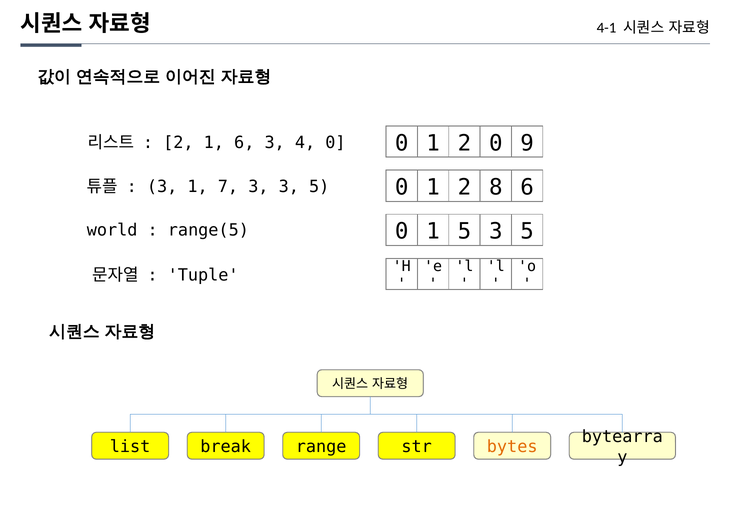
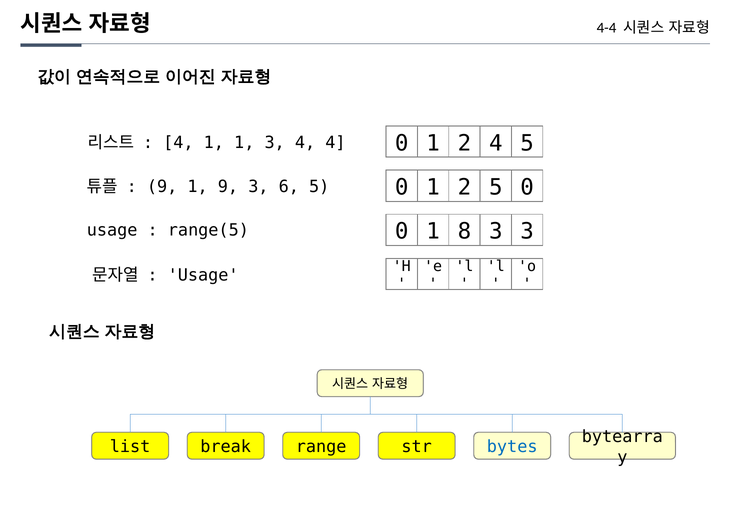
4-1: 4-1 -> 4-4
2 0: 0 -> 4
0 9: 9 -> 5
2 at (178, 143): 2 -> 4
1 6: 6 -> 1
4 0: 0 -> 4
2 8: 8 -> 5
0 6: 6 -> 0
3 at (162, 187): 3 -> 9
1 7: 7 -> 9
3 3: 3 -> 6
1 5: 5 -> 8
0 5: 5 -> 3
world at (112, 230): world -> usage
Tuple at (203, 275): Tuple -> Usage
bytes colour: orange -> blue
